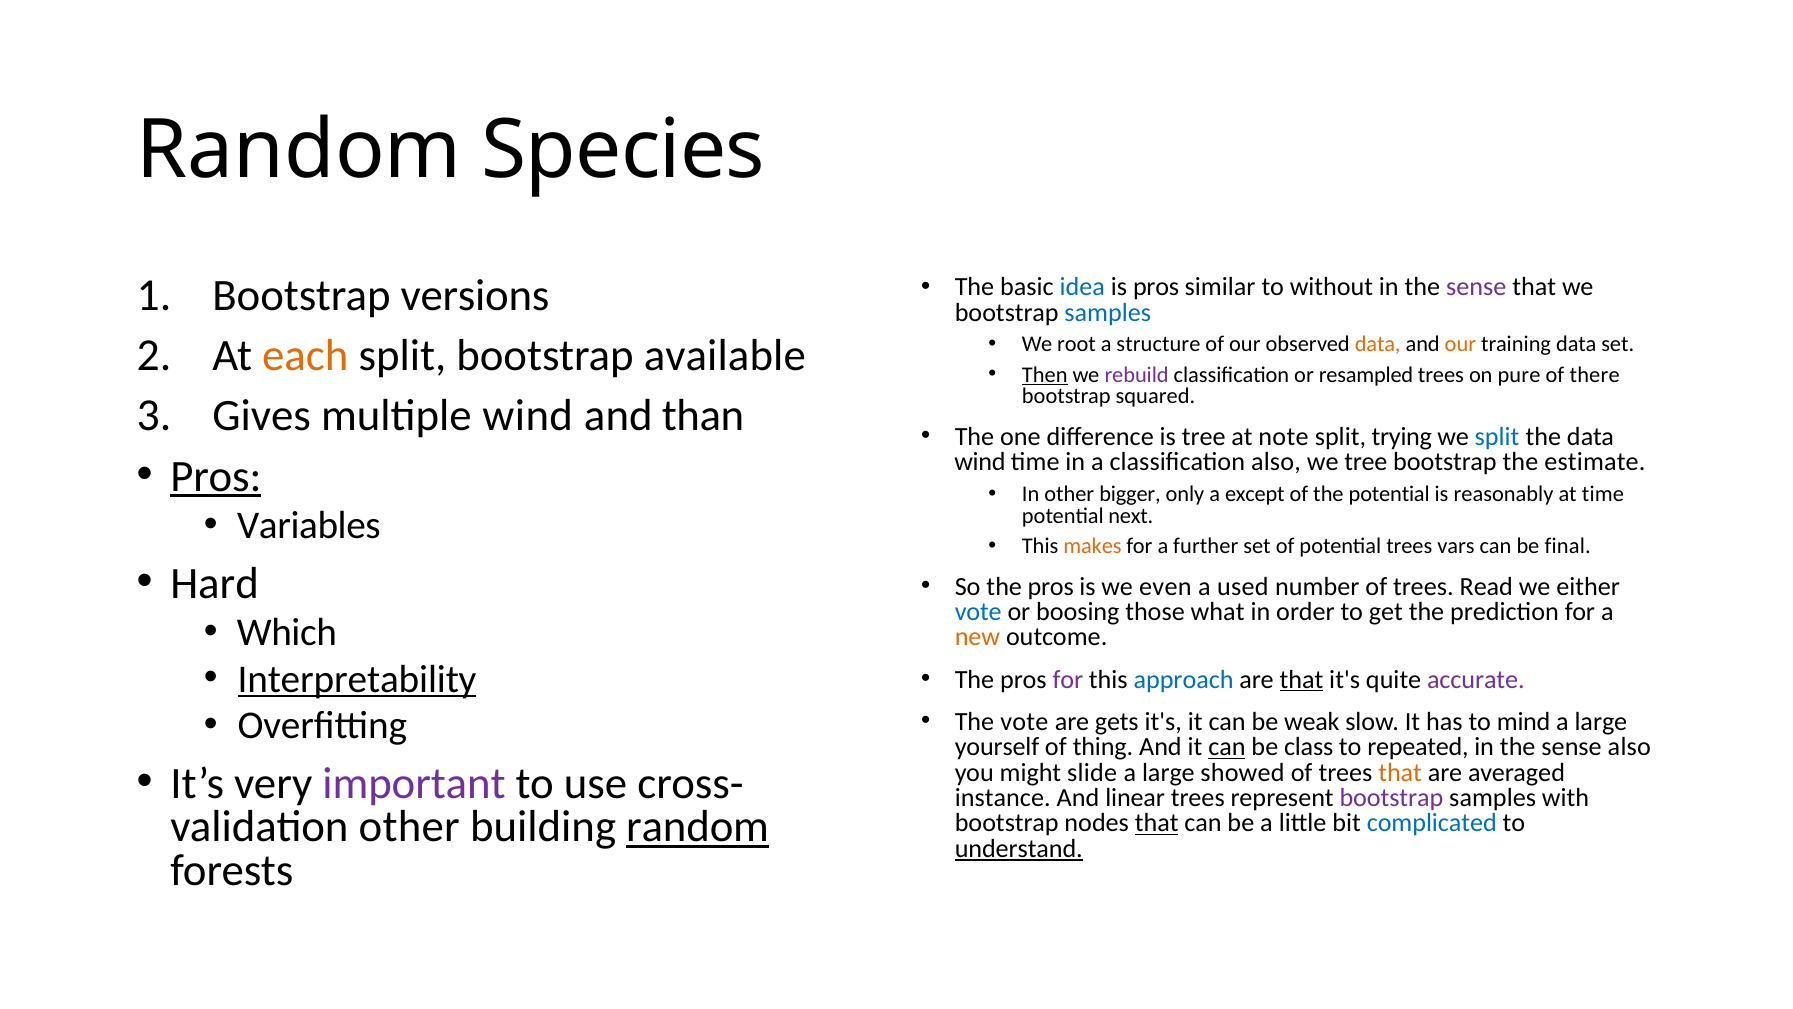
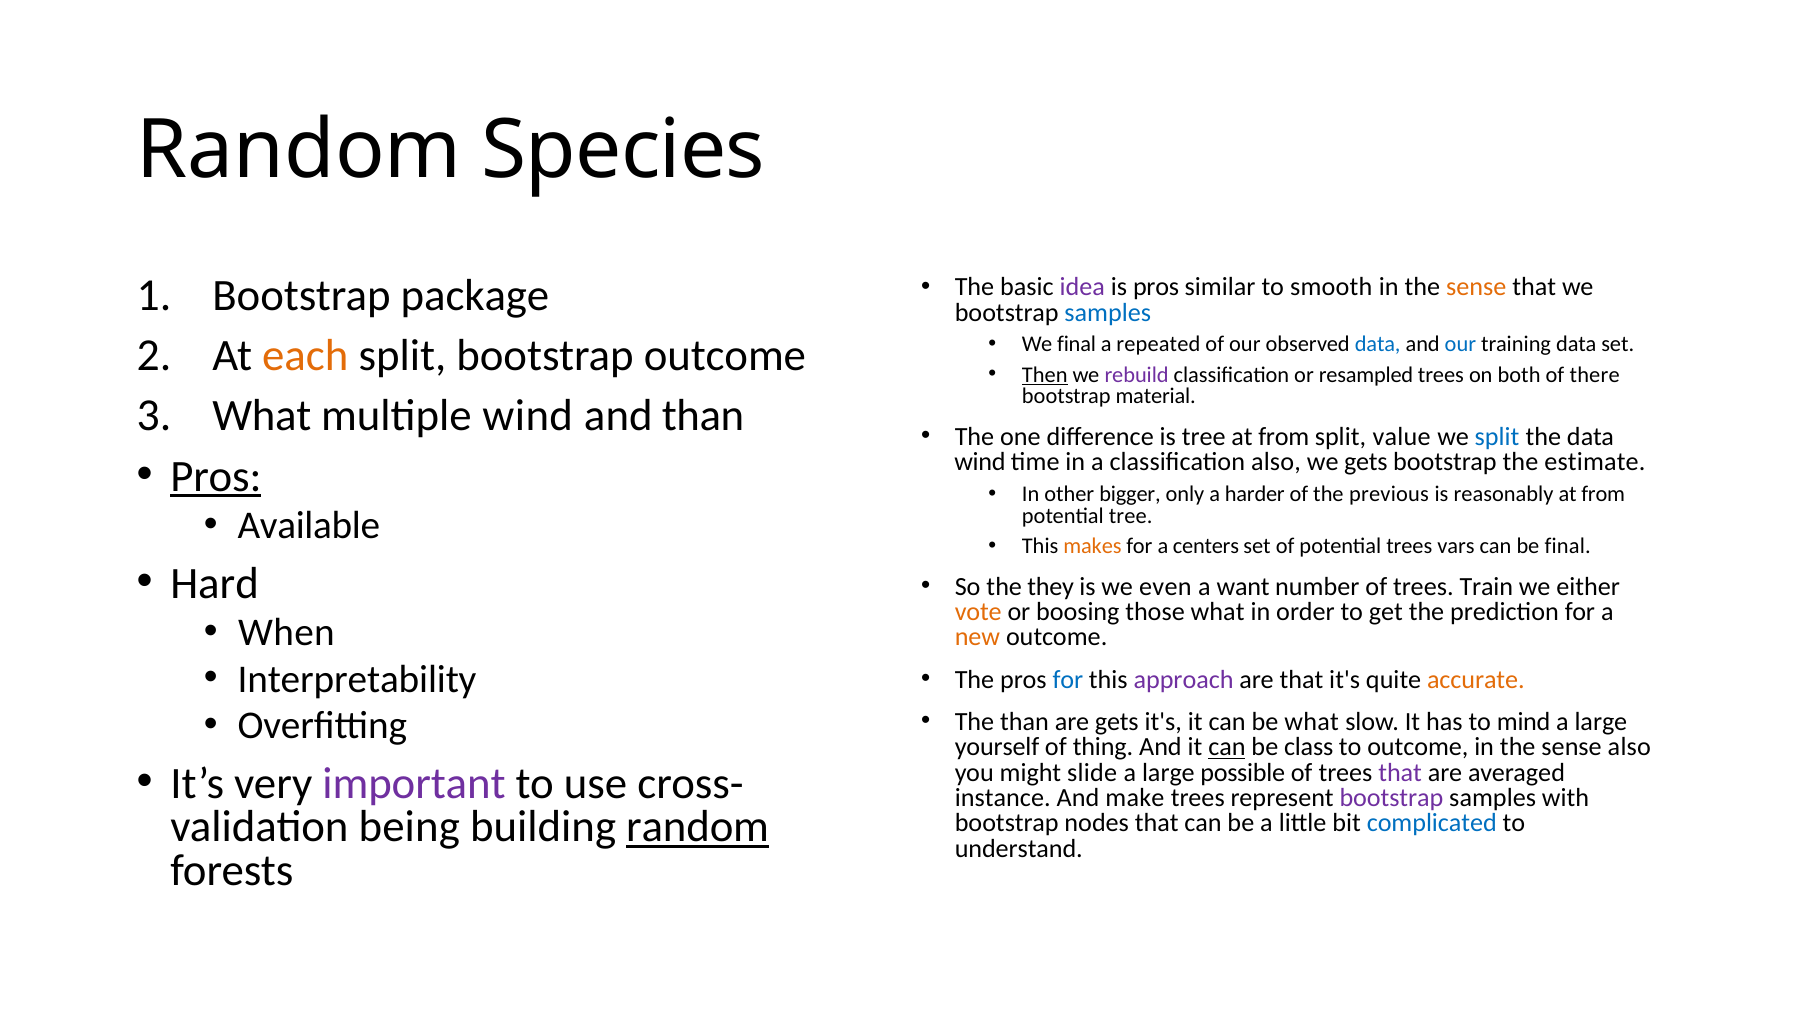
idea colour: blue -> purple
without: without -> smooth
sense at (1476, 287) colour: purple -> orange
versions: versions -> package
We root: root -> final
structure: structure -> repeated
data at (1378, 344) colour: orange -> blue
our at (1460, 344) colour: orange -> blue
bootstrap available: available -> outcome
pure: pure -> both
squared: squared -> material
Gives at (262, 416): Gives -> What
note at (1283, 437): note -> from
trying: trying -> value
we tree: tree -> gets
except: except -> harder
the potential: potential -> previous
time at (1603, 494): time -> from
Variables: Variables -> Available
potential next: next -> tree
further: further -> centers
So the pros: pros -> they
used: used -> want
Read: Read -> Train
vote at (978, 612) colour: blue -> orange
Which: Which -> When
Interpretability underline: present -> none
for at (1068, 679) colour: purple -> blue
approach colour: blue -> purple
that at (1302, 679) underline: present -> none
accurate colour: purple -> orange
The vote: vote -> than
be weak: weak -> what
to repeated: repeated -> outcome
showed: showed -> possible
that at (1400, 772) colour: orange -> purple
linear: linear -> make
other at (409, 827): other -> being
that at (1157, 823) underline: present -> none
understand underline: present -> none
